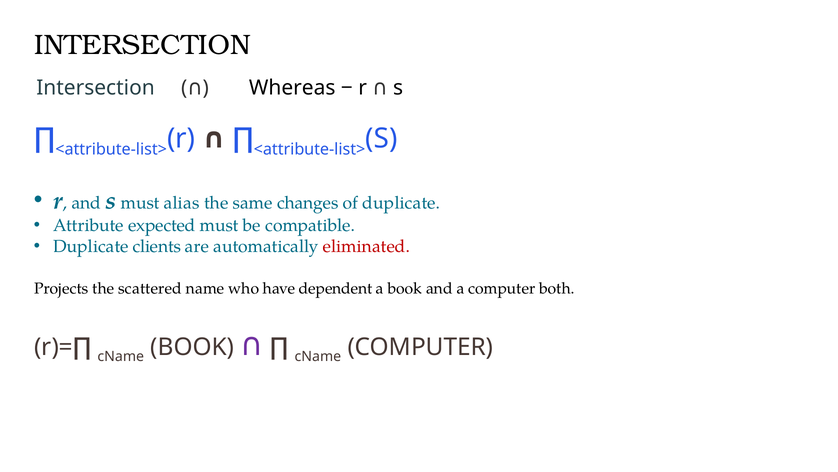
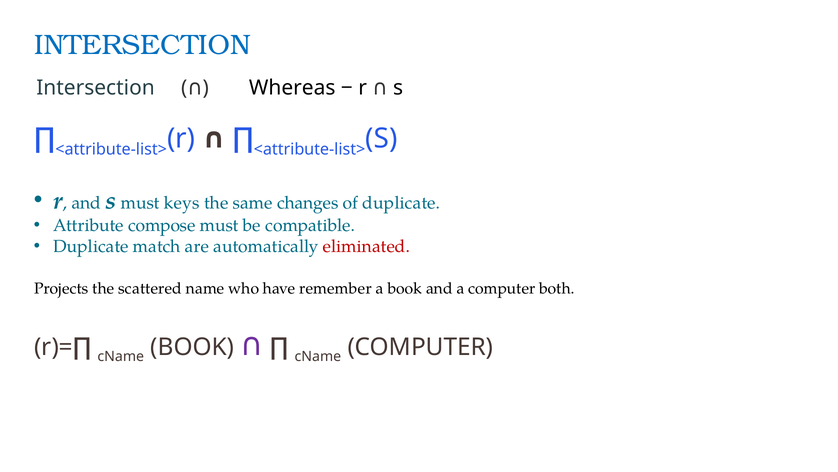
INTERSECTION at (143, 45) colour: black -> blue
alias: alias -> keys
expected: expected -> compose
clients: clients -> match
dependent: dependent -> remember
